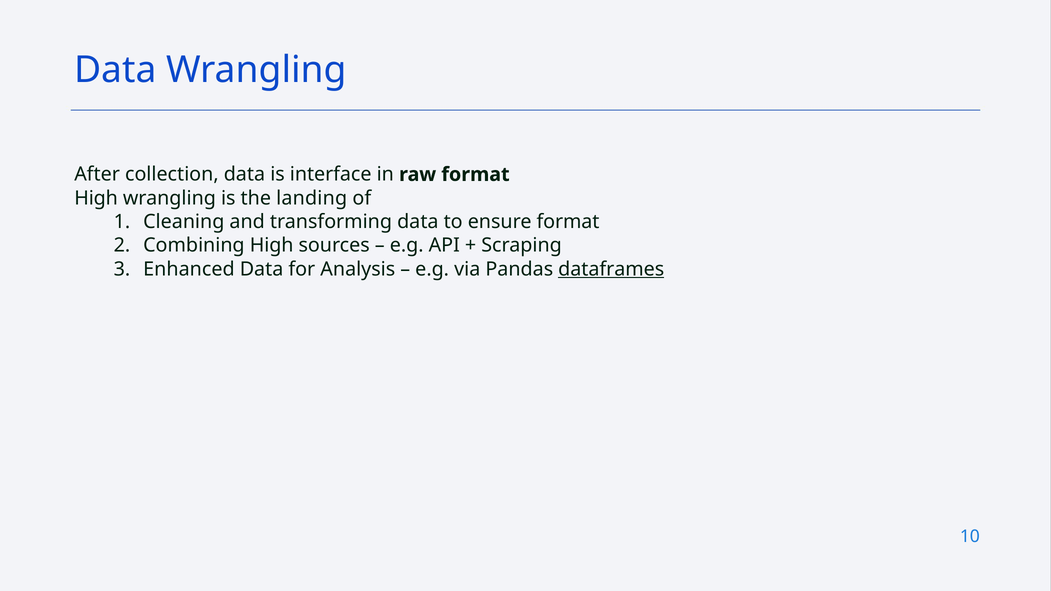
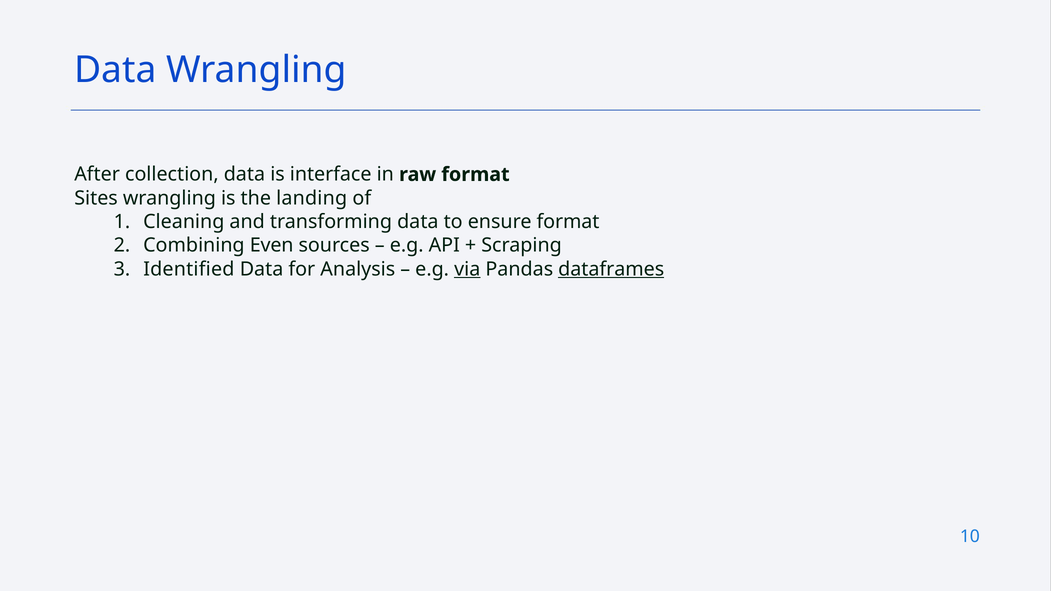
High at (96, 198): High -> Sites
Combining High: High -> Even
Enhanced: Enhanced -> Identified
via underline: none -> present
